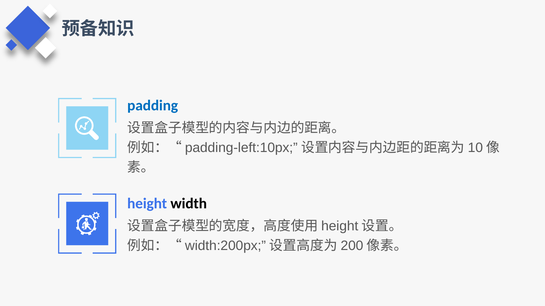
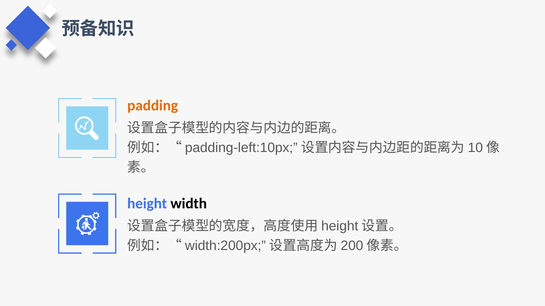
padding colour: blue -> orange
